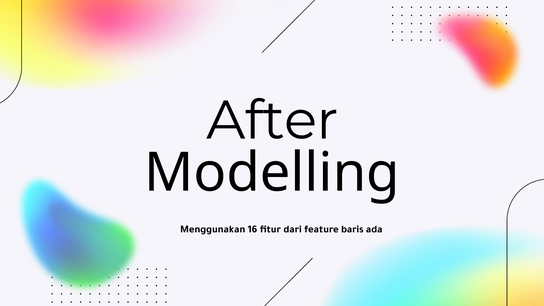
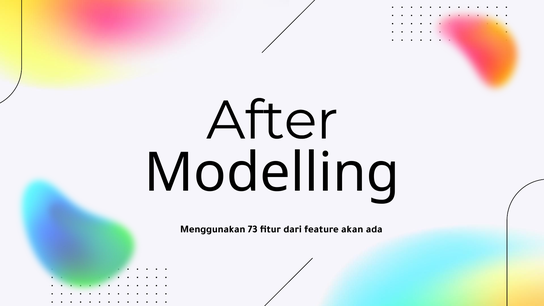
16: 16 -> 73
baris: baris -> akan
